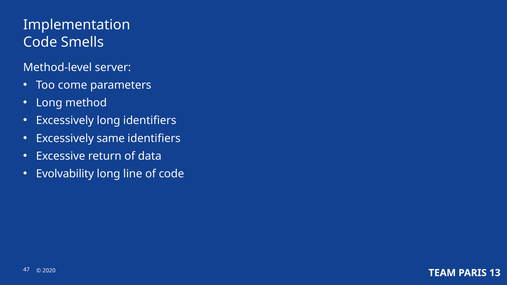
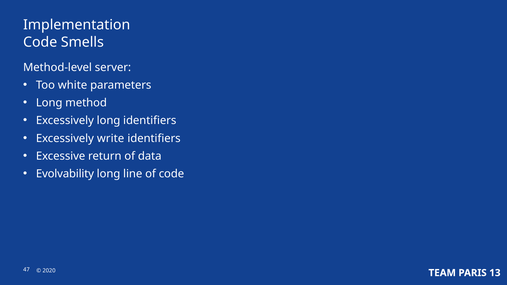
come: come -> white
same: same -> write
